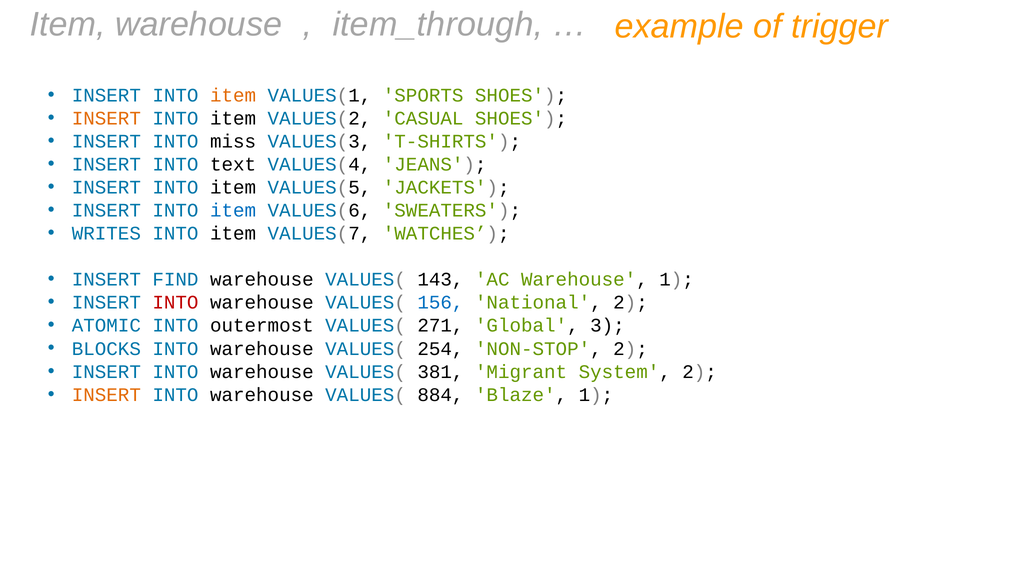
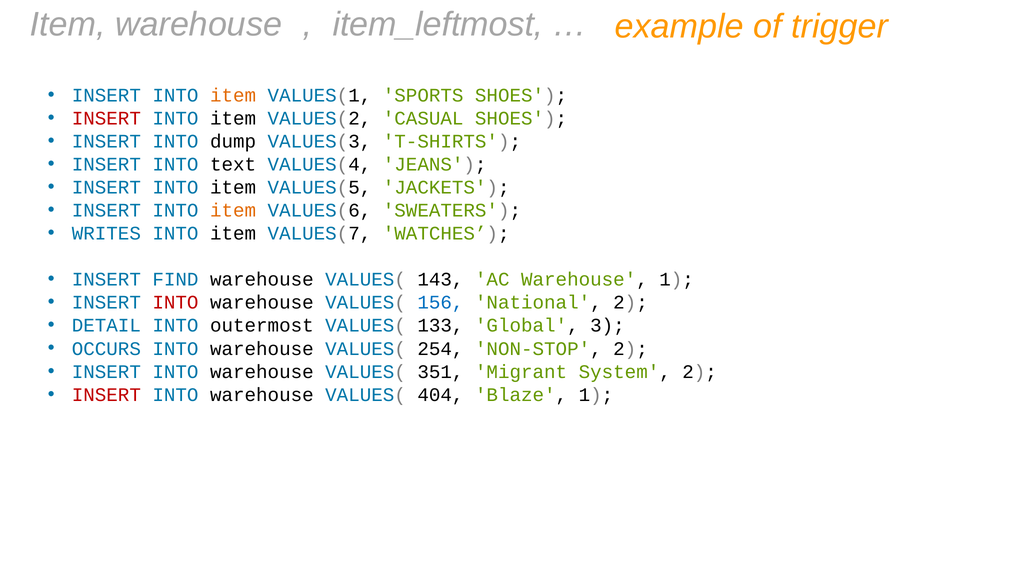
item_through: item_through -> item_leftmost
INSERT at (106, 118) colour: orange -> red
miss: miss -> dump
item at (233, 210) colour: blue -> orange
ATOMIC: ATOMIC -> DETAIL
271: 271 -> 133
BLOCKS: BLOCKS -> OCCURS
381: 381 -> 351
INSERT at (106, 395) colour: orange -> red
884: 884 -> 404
